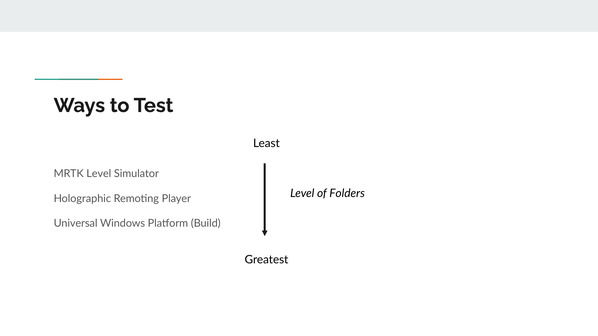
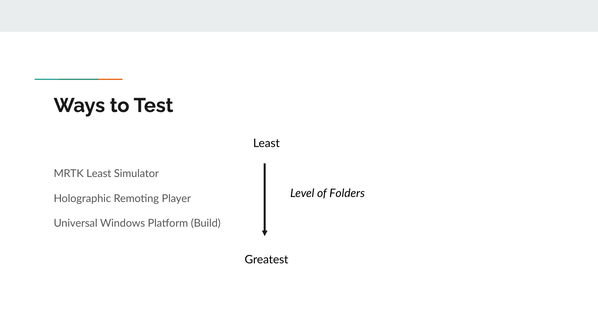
MRTK Level: Level -> Least
